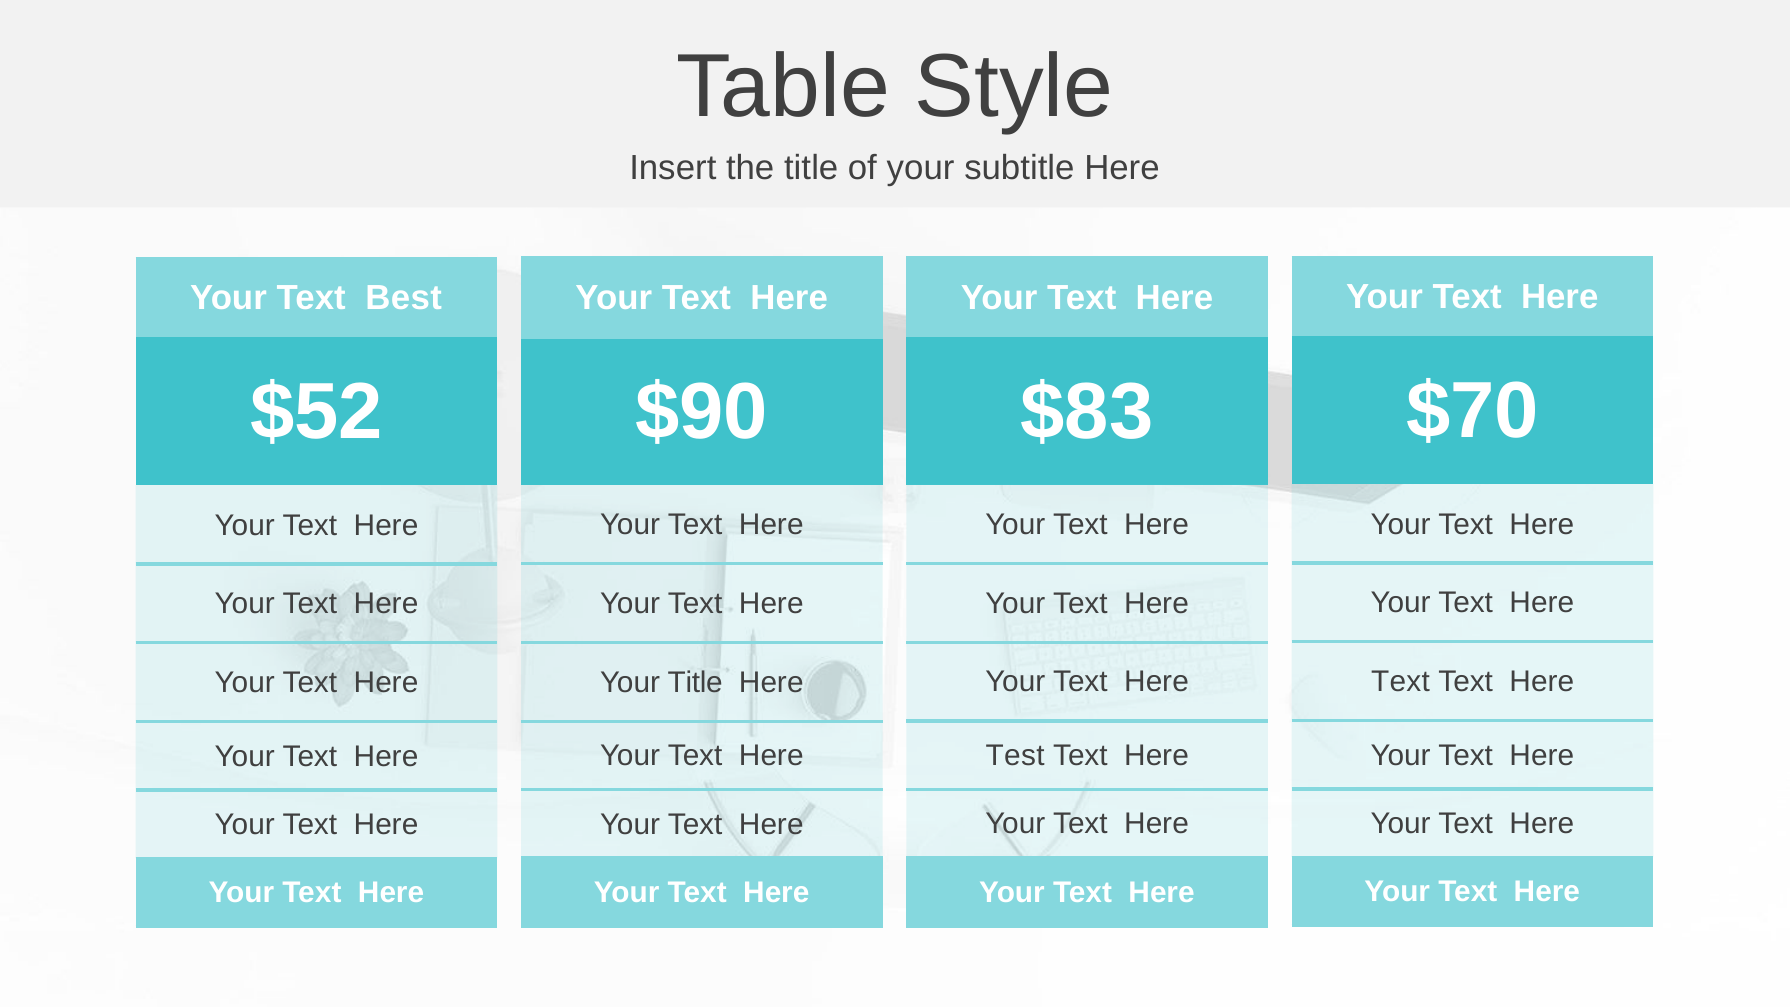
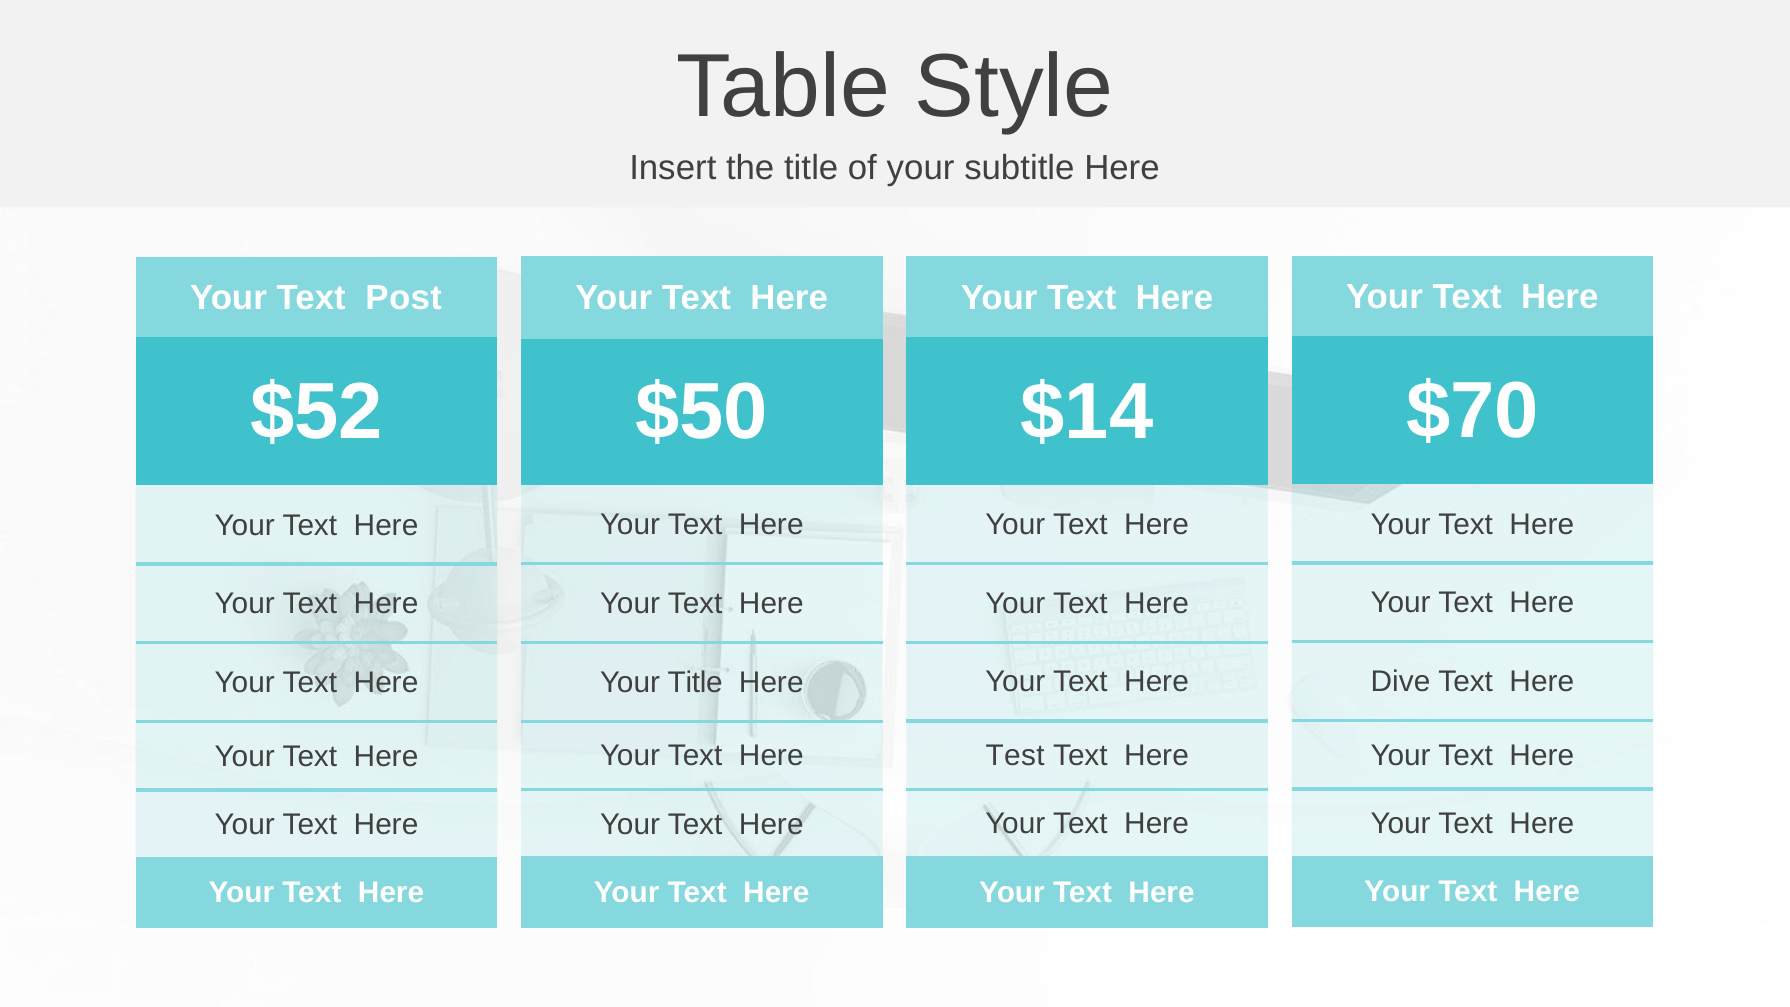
Best: Best -> Post
$83: $83 -> $14
$90: $90 -> $50
Text at (1400, 682): Text -> Dive
